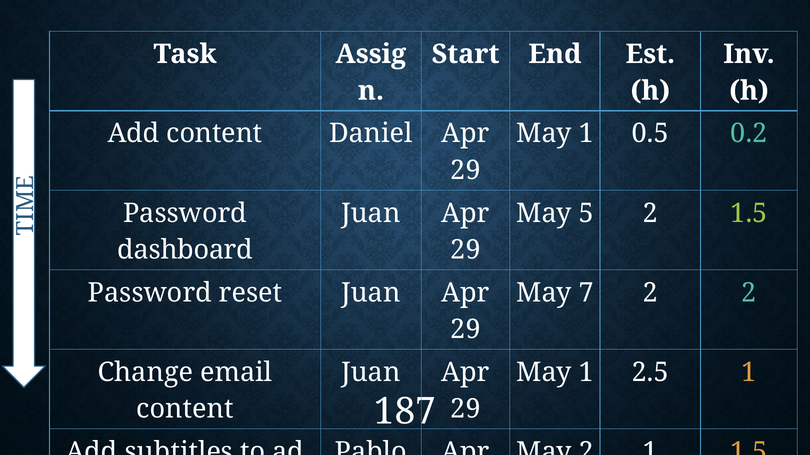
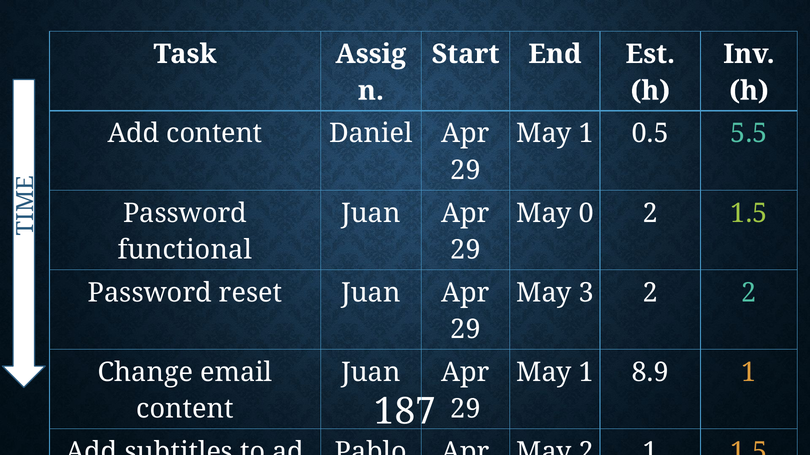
0.2: 0.2 -> 5.5
5: 5 -> 0
dashboard: dashboard -> functional
May 7: 7 -> 3
2.5: 2.5 -> 8.9
